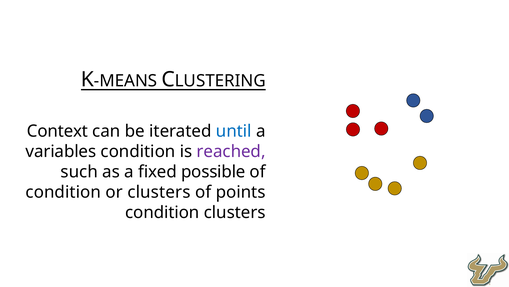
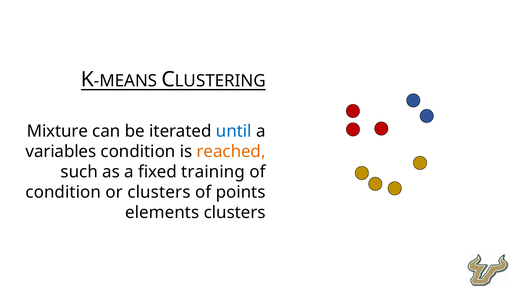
Context: Context -> Mixture
reached colour: purple -> orange
possible: possible -> training
condition at (162, 212): condition -> elements
